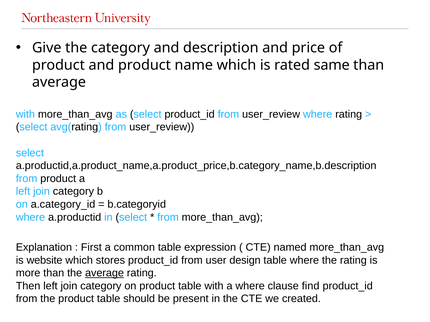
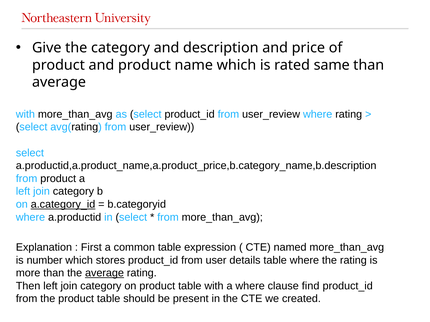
a.category_id underline: none -> present
website: website -> number
design: design -> details
